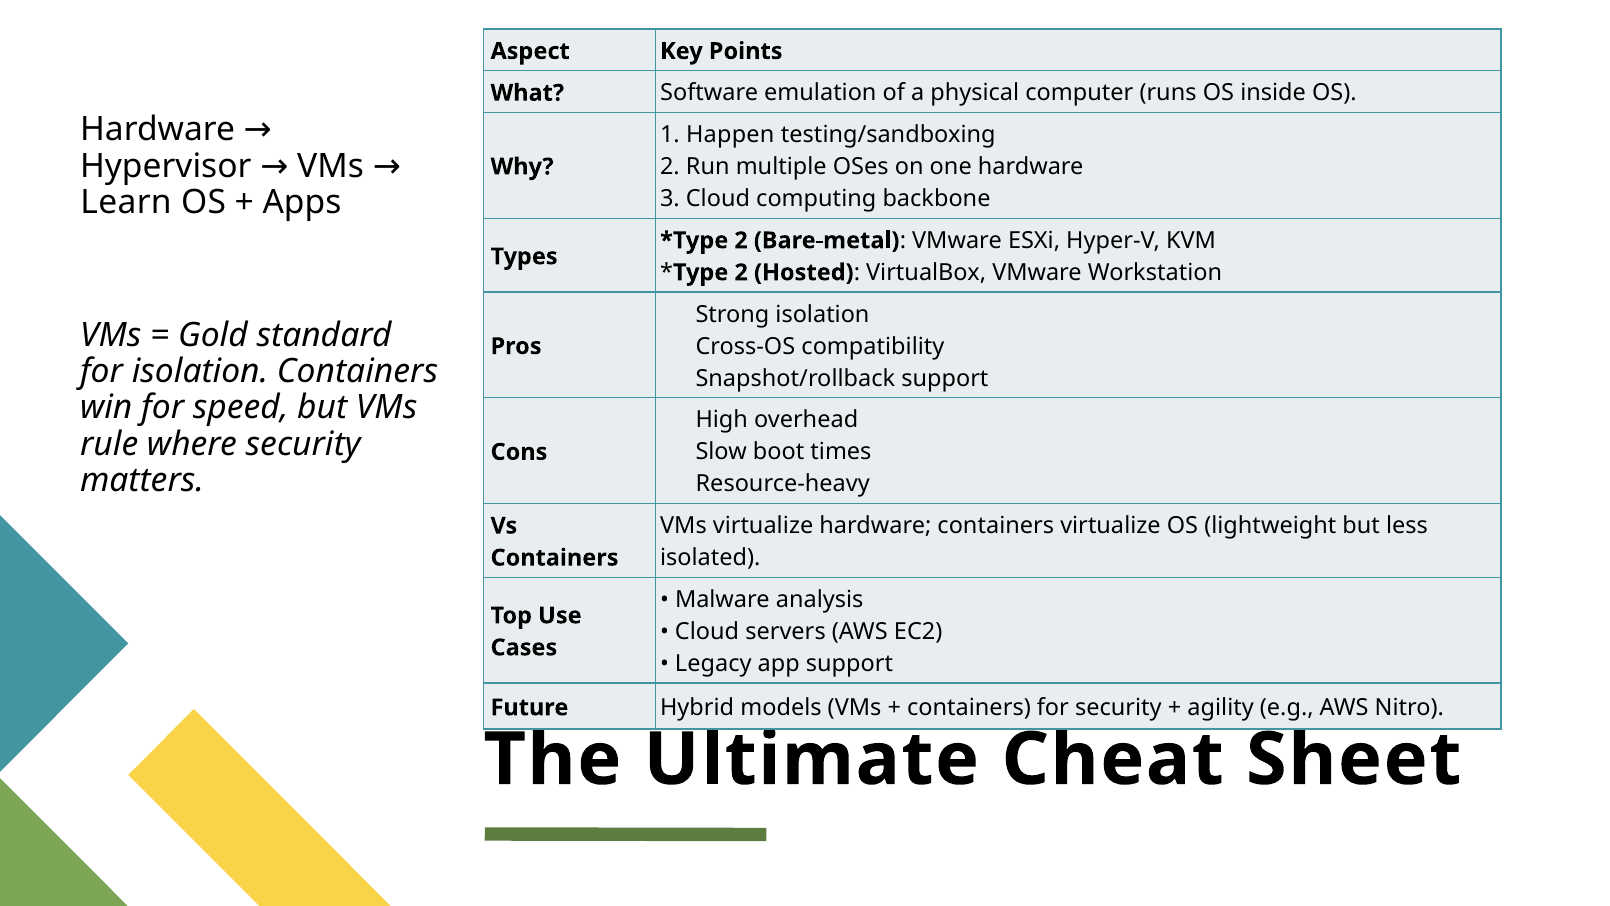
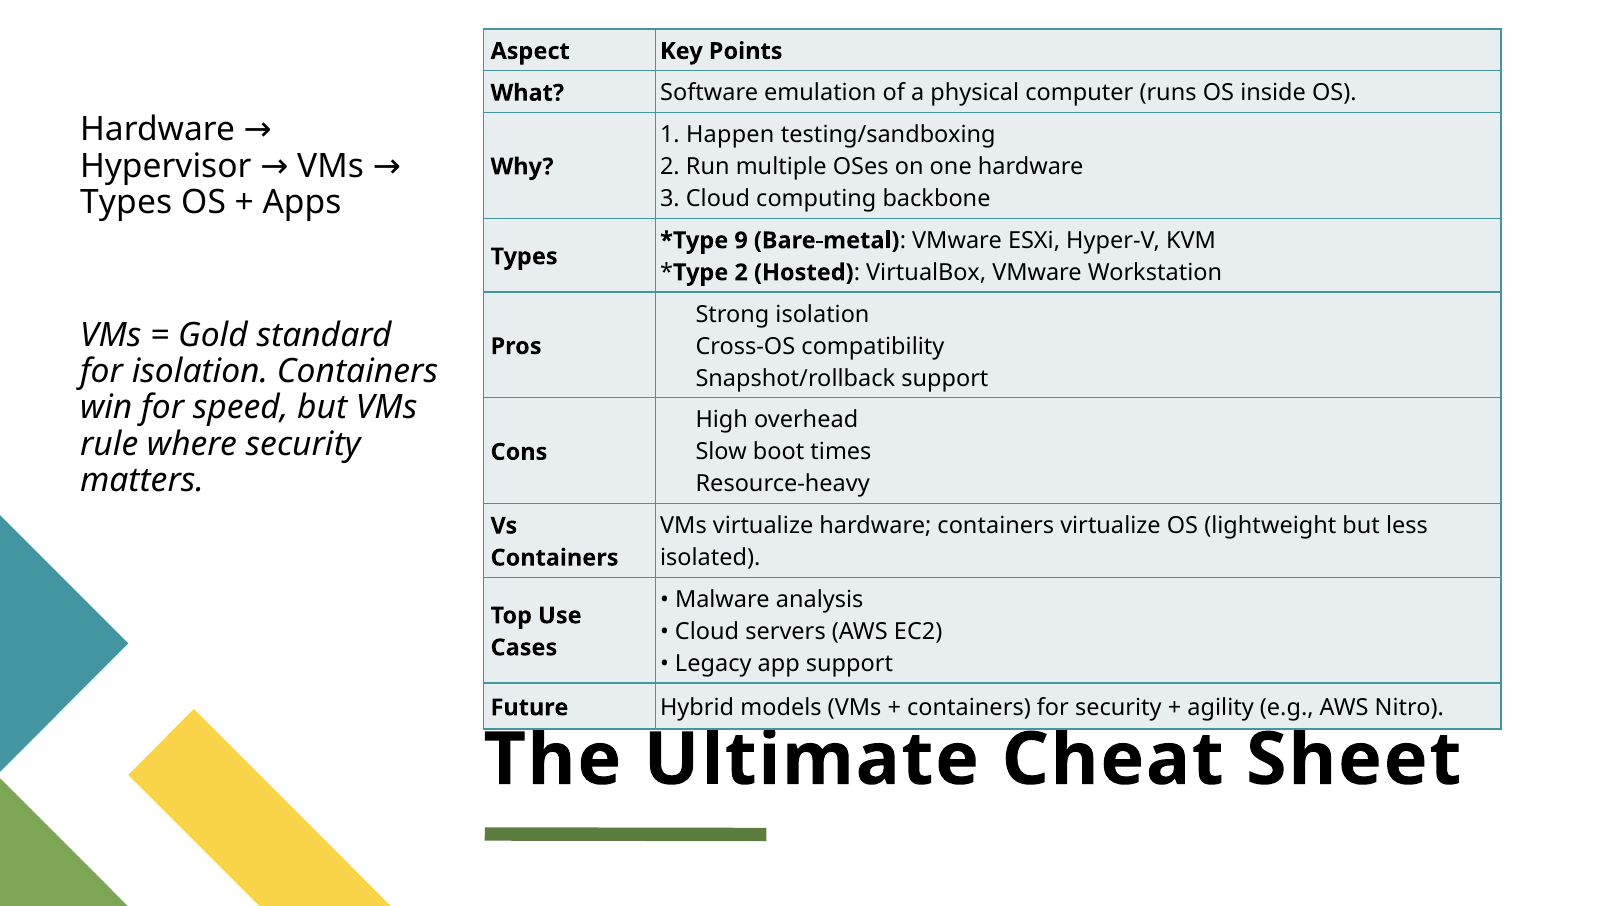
Learn at (126, 202): Learn -> Types
2 at (741, 240): 2 -> 9
